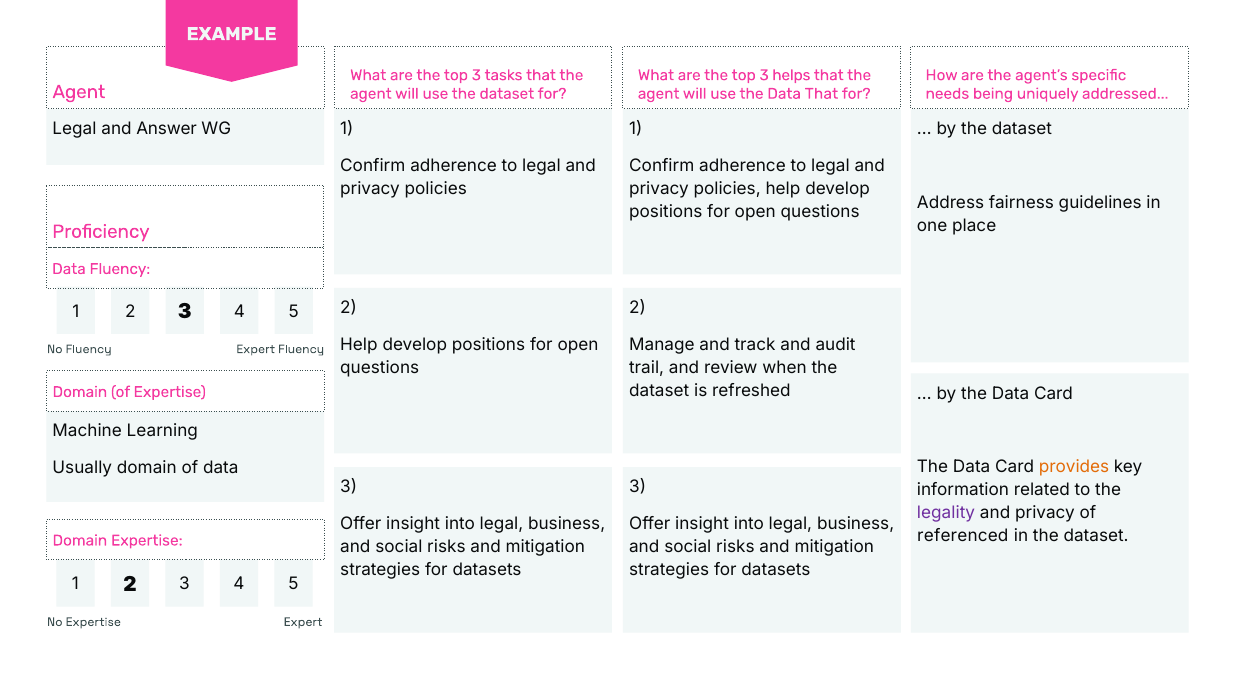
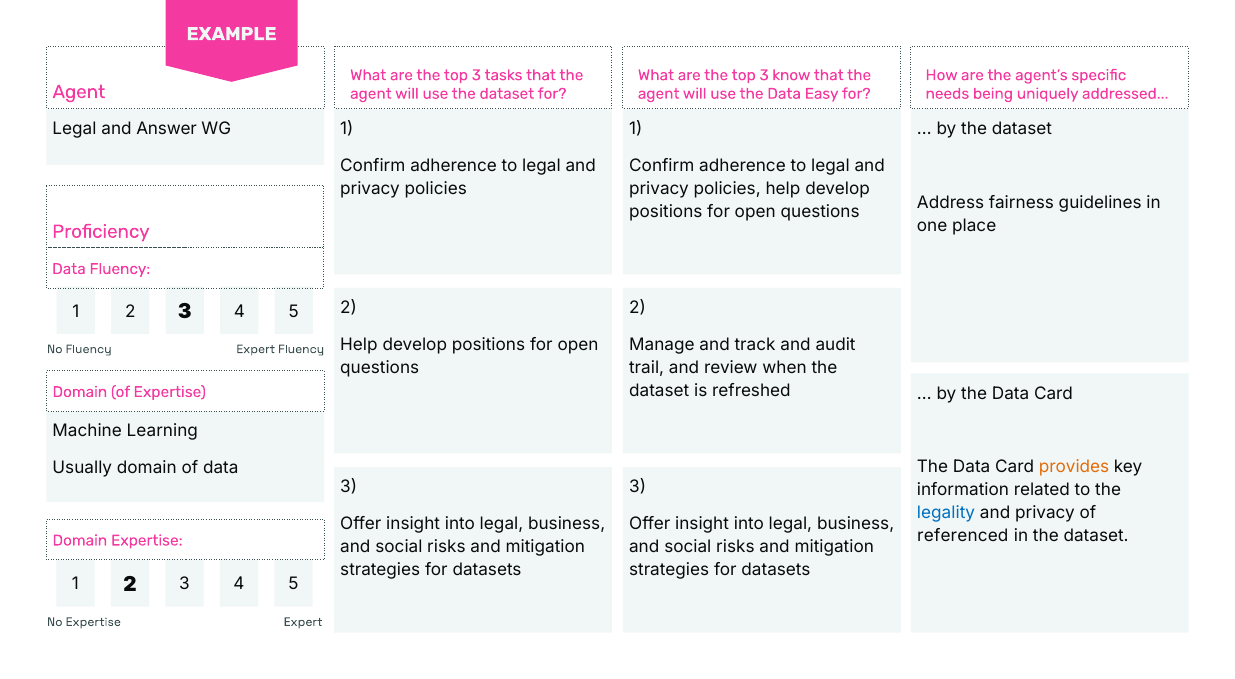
helps: helps -> know
Data That: That -> Easy
legality colour: purple -> blue
